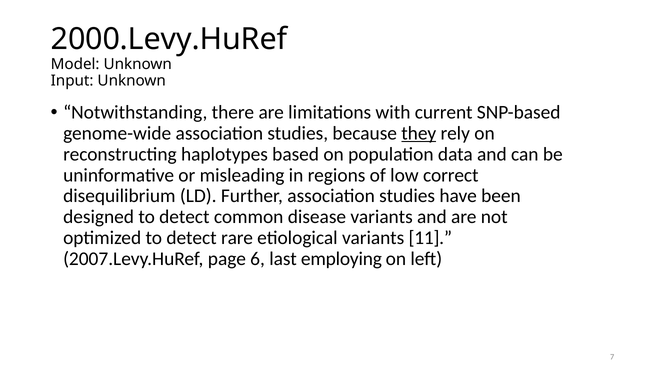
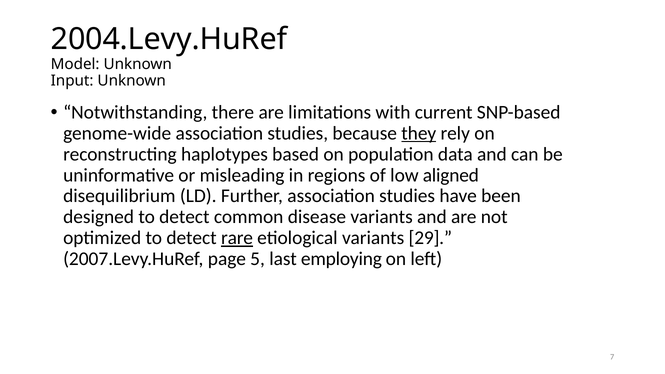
2000.Levy.HuRef: 2000.Levy.HuRef -> 2004.Levy.HuRef
correct: correct -> aligned
rare underline: none -> present
11: 11 -> 29
6: 6 -> 5
